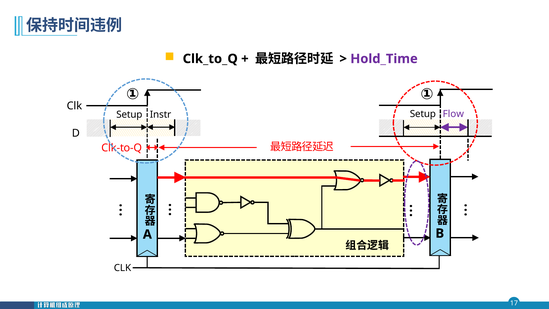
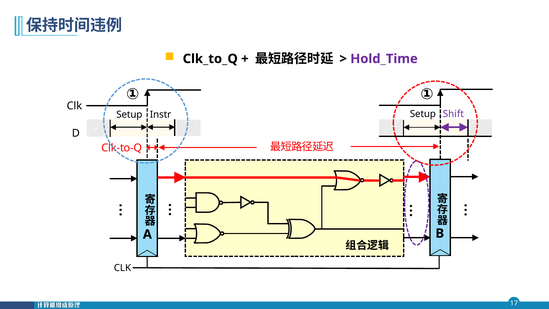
Flow: Flow -> Shift
